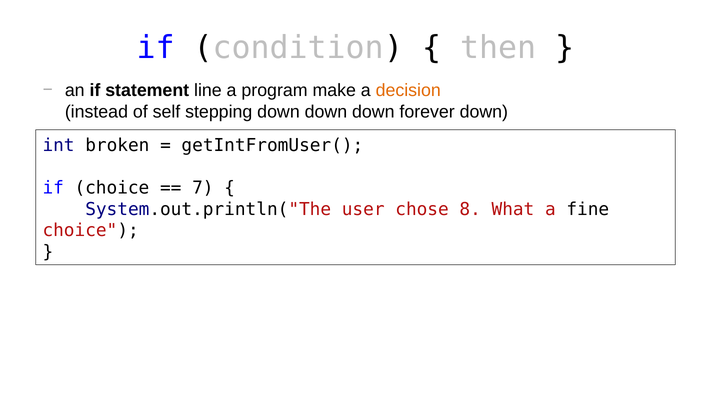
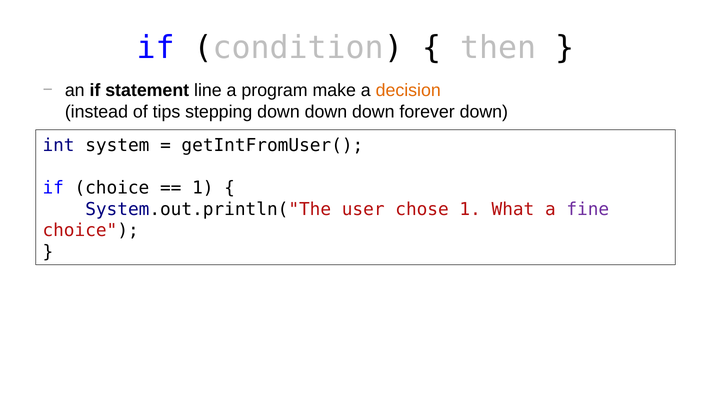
self: self -> tips
broken: broken -> system
7 at (203, 188): 7 -> 1
chose 8: 8 -> 1
fine colour: black -> purple
